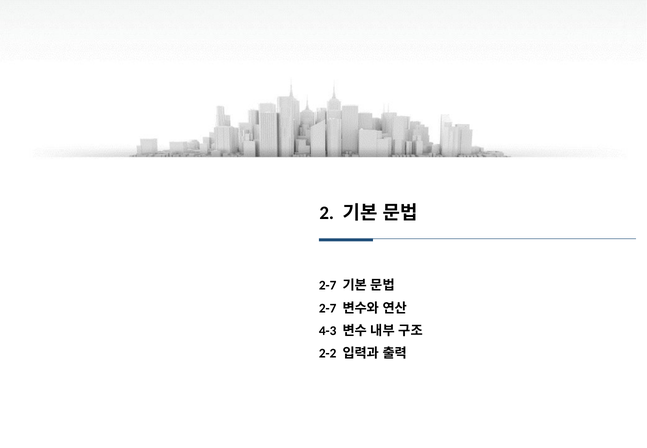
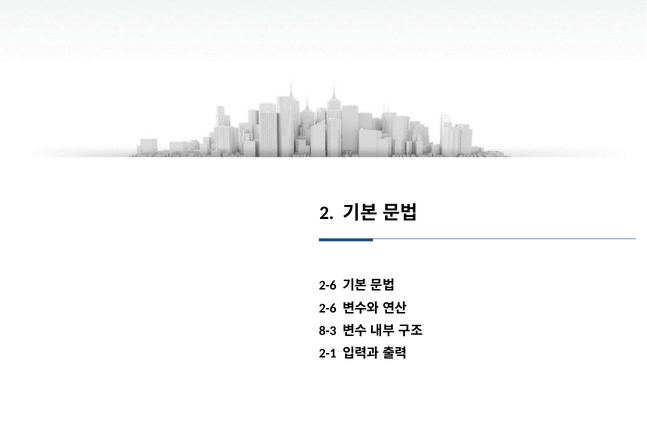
2-7 at (328, 285): 2-7 -> 2-6
2-7 at (328, 308): 2-7 -> 2-6
4-3: 4-3 -> 8-3
2-2: 2-2 -> 2-1
